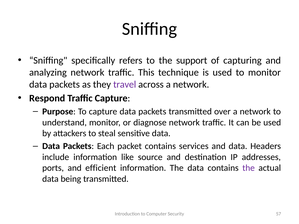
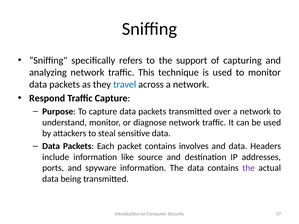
travel colour: purple -> blue
services: services -> involves
efficient: efficient -> spyware
